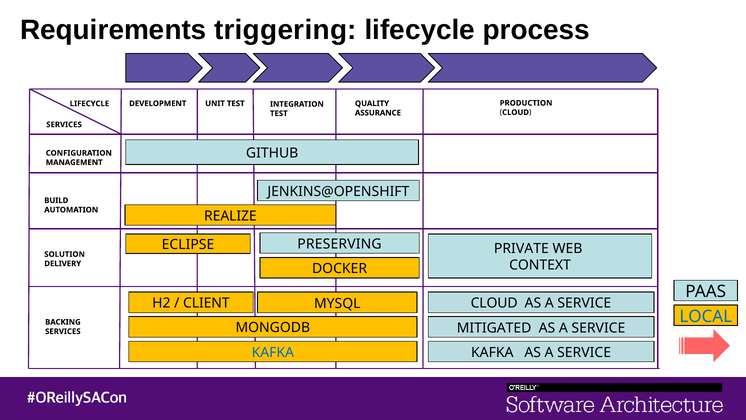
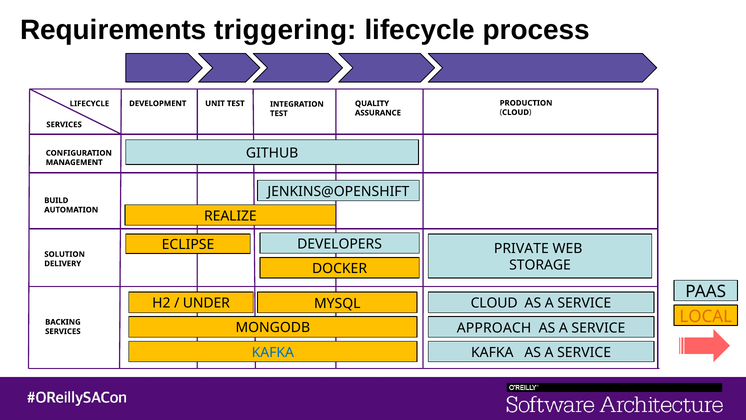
PRESERVING: PRESERVING -> DEVELOPERS
CONTEXT: CONTEXT -> STORAGE
CLIENT: CLIENT -> UNDER
LOCAL colour: blue -> orange
MITIGATED: MITIGATED -> APPROACH
